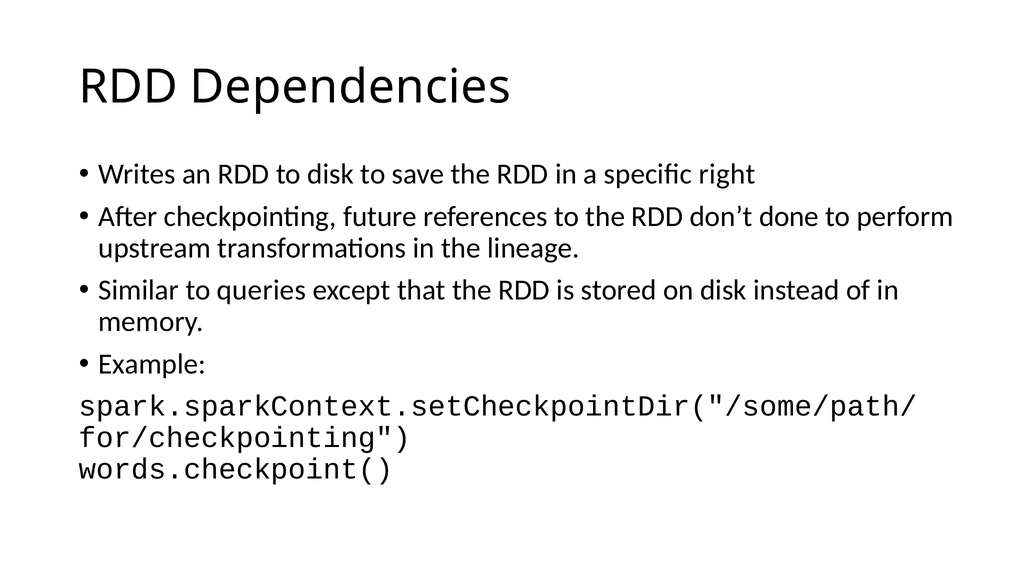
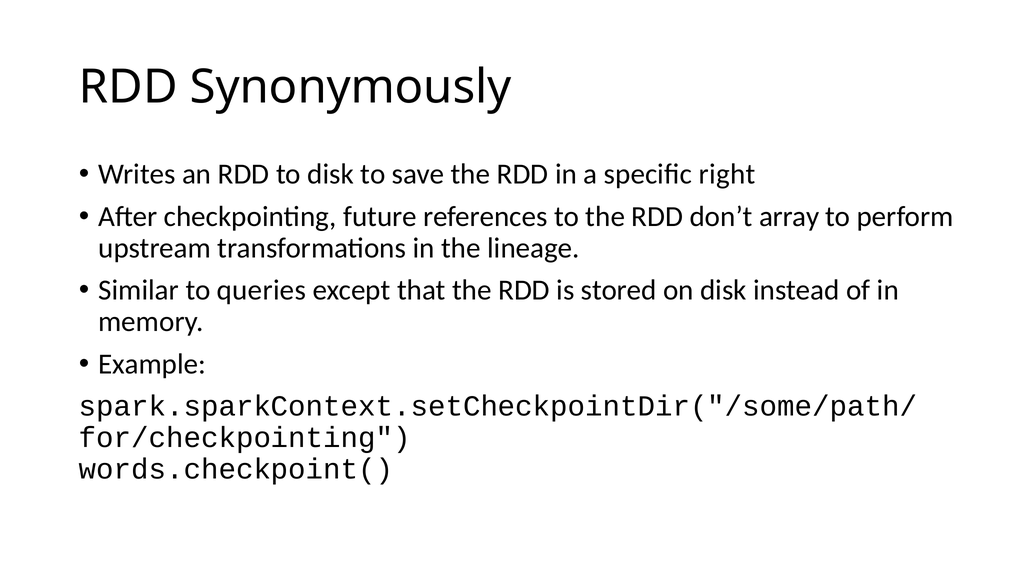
Dependencies: Dependencies -> Synonymously
done: done -> array
